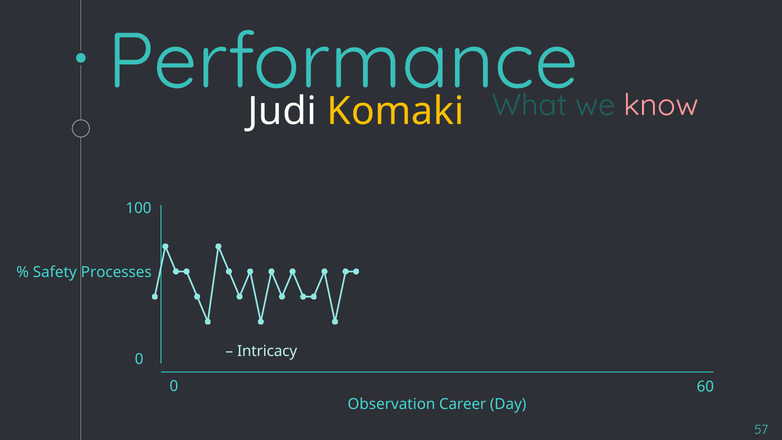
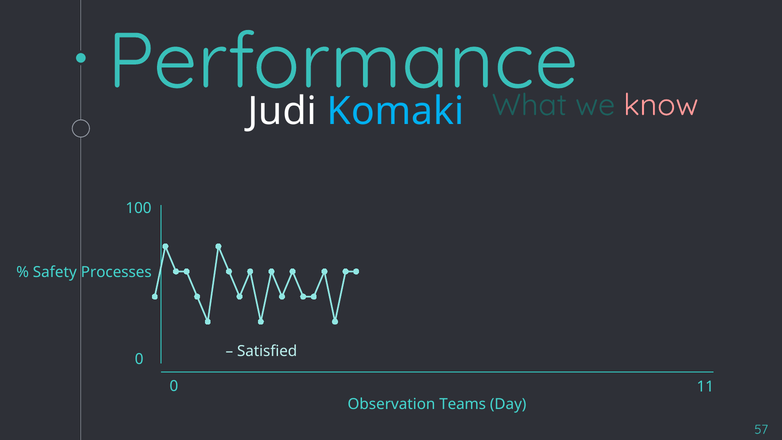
Komaki colour: yellow -> light blue
Intricacy: Intricacy -> Satisfied
60: 60 -> 11
Career: Career -> Teams
